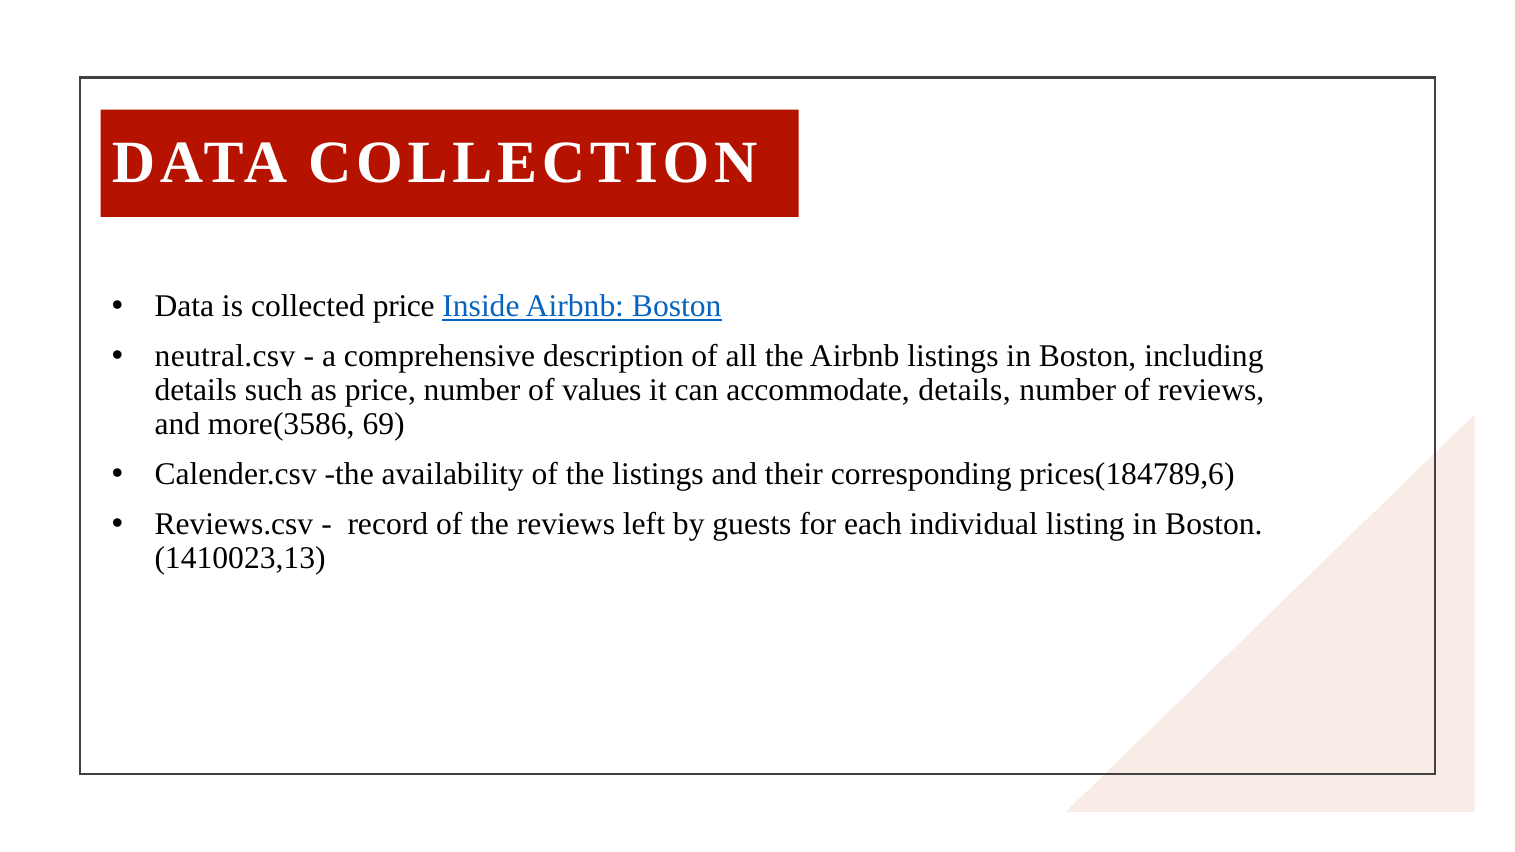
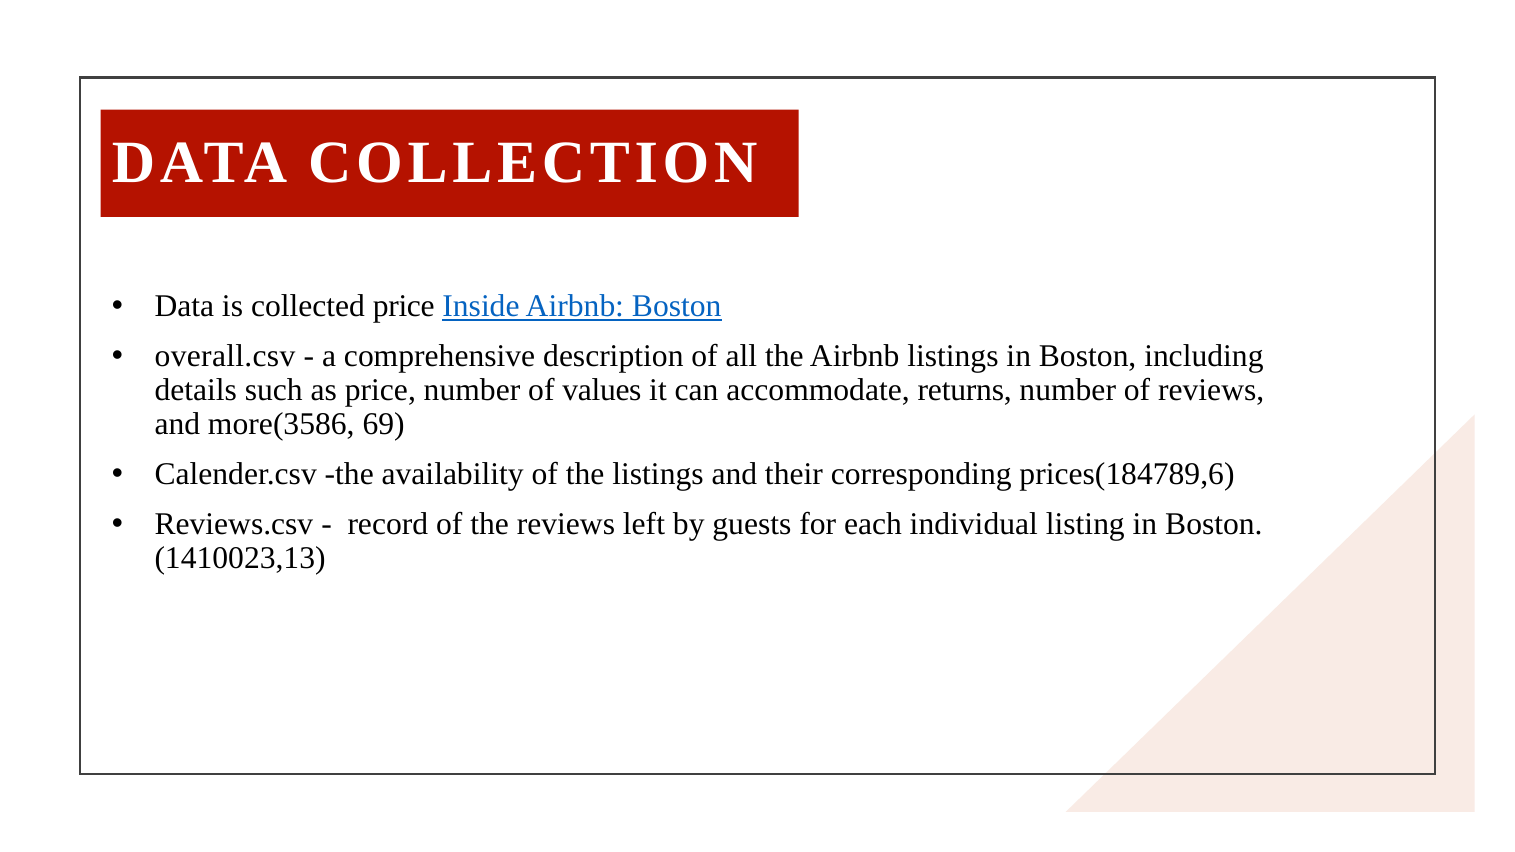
neutral.csv: neutral.csv -> overall.csv
accommodate details: details -> returns
